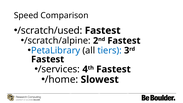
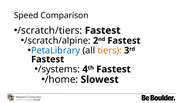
/scratch/used: /scratch/used -> /scratch/tiers
tiers colour: blue -> orange
/services: /services -> /systems
